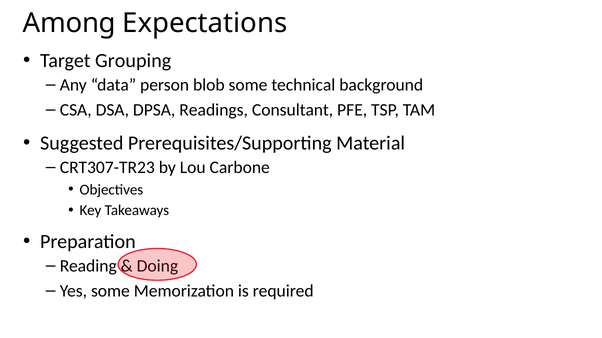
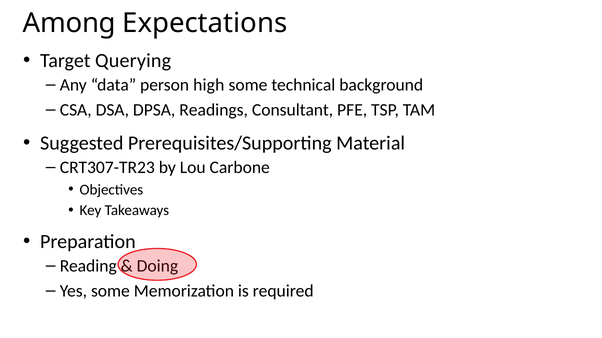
Grouping: Grouping -> Querying
blob: blob -> high
